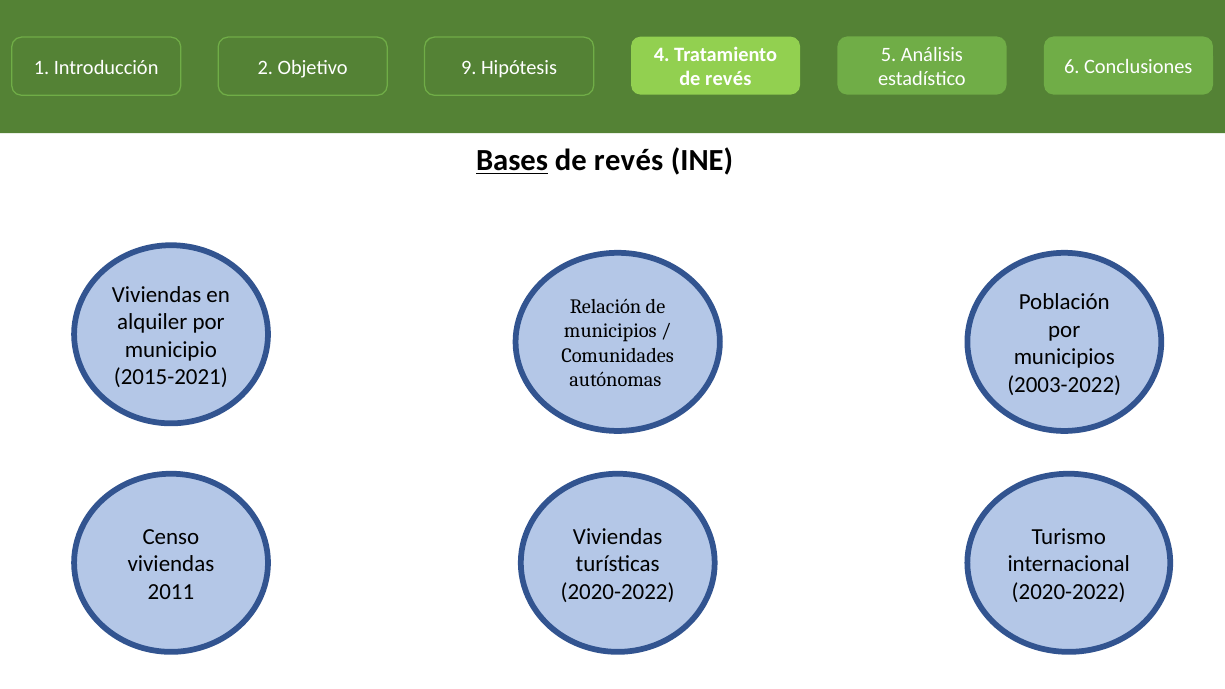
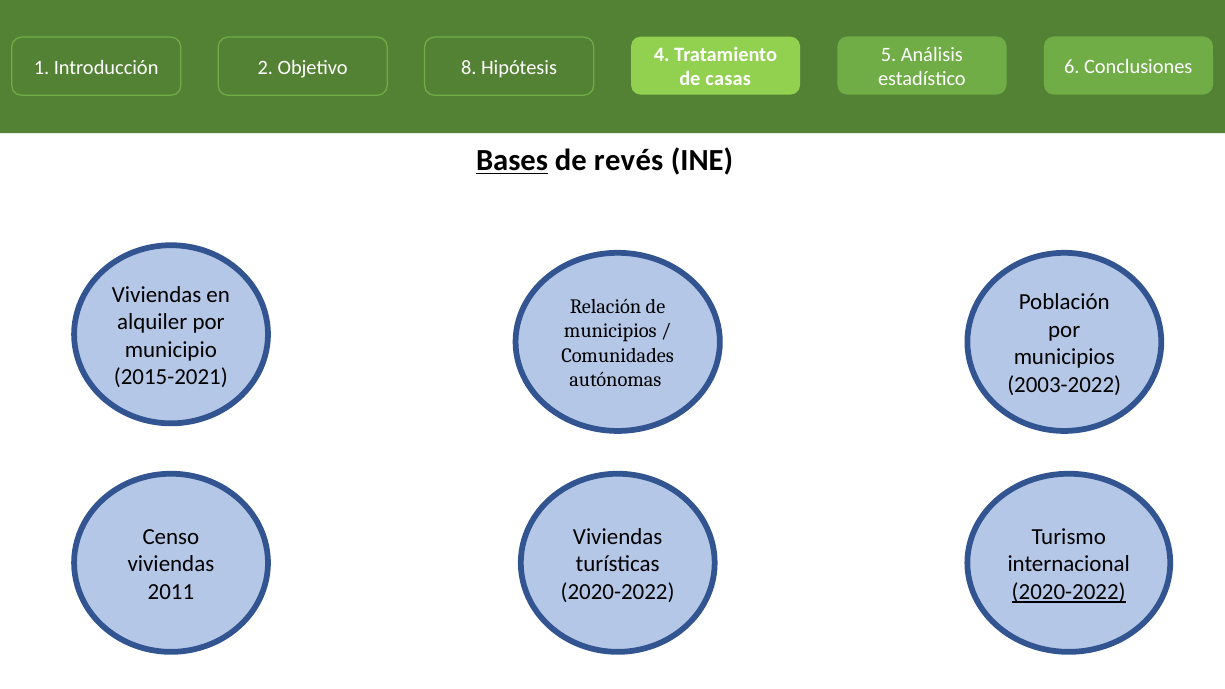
9: 9 -> 8
revés at (728, 79): revés -> casas
2020-2022 at (1069, 592) underline: none -> present
